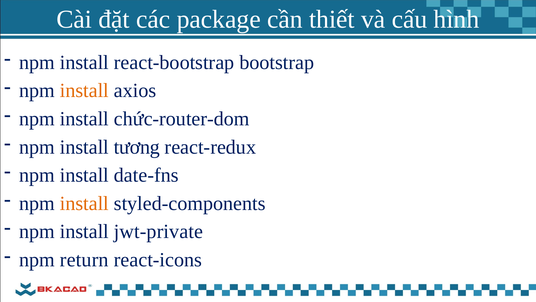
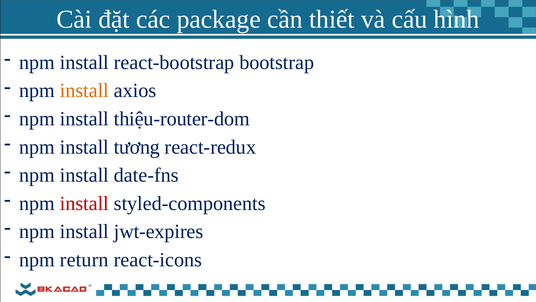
chức-router-dom: chức-router-dom -> thiệu-router-dom
install at (84, 203) colour: orange -> red
jwt-private: jwt-private -> jwt-expires
